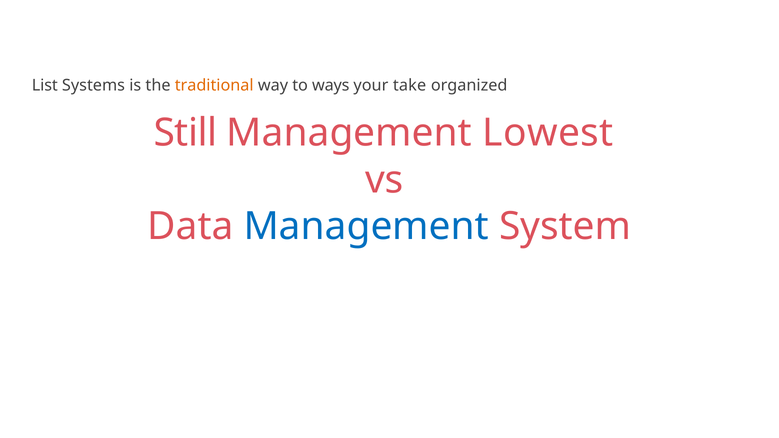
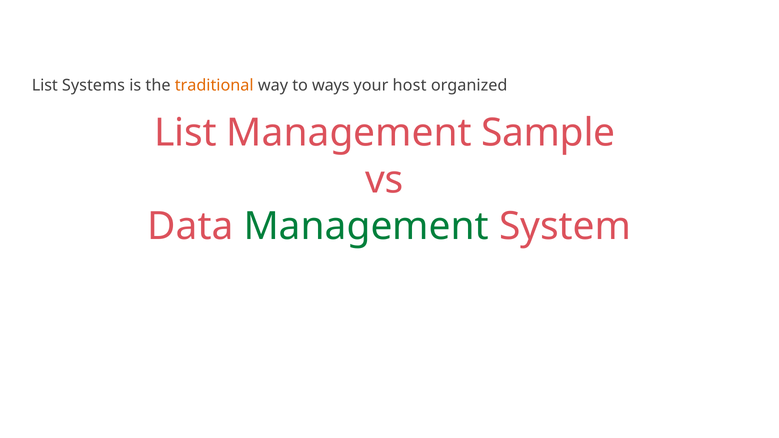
take: take -> host
Still at (186, 133): Still -> List
Lowest: Lowest -> Sample
Management at (366, 227) colour: blue -> green
